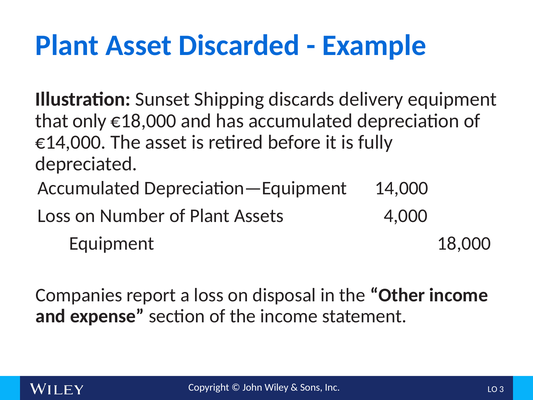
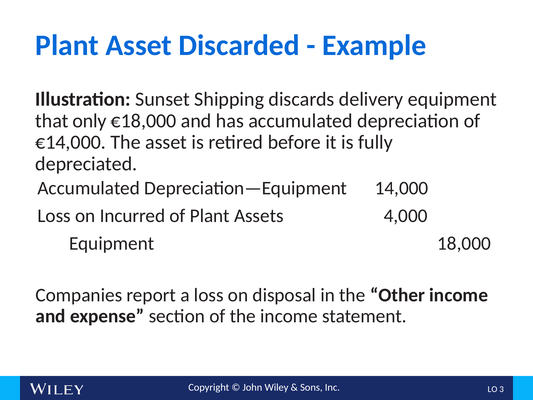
Number: Number -> Incurred
